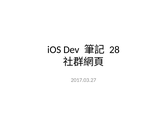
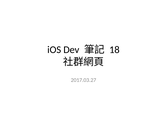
28: 28 -> 18
